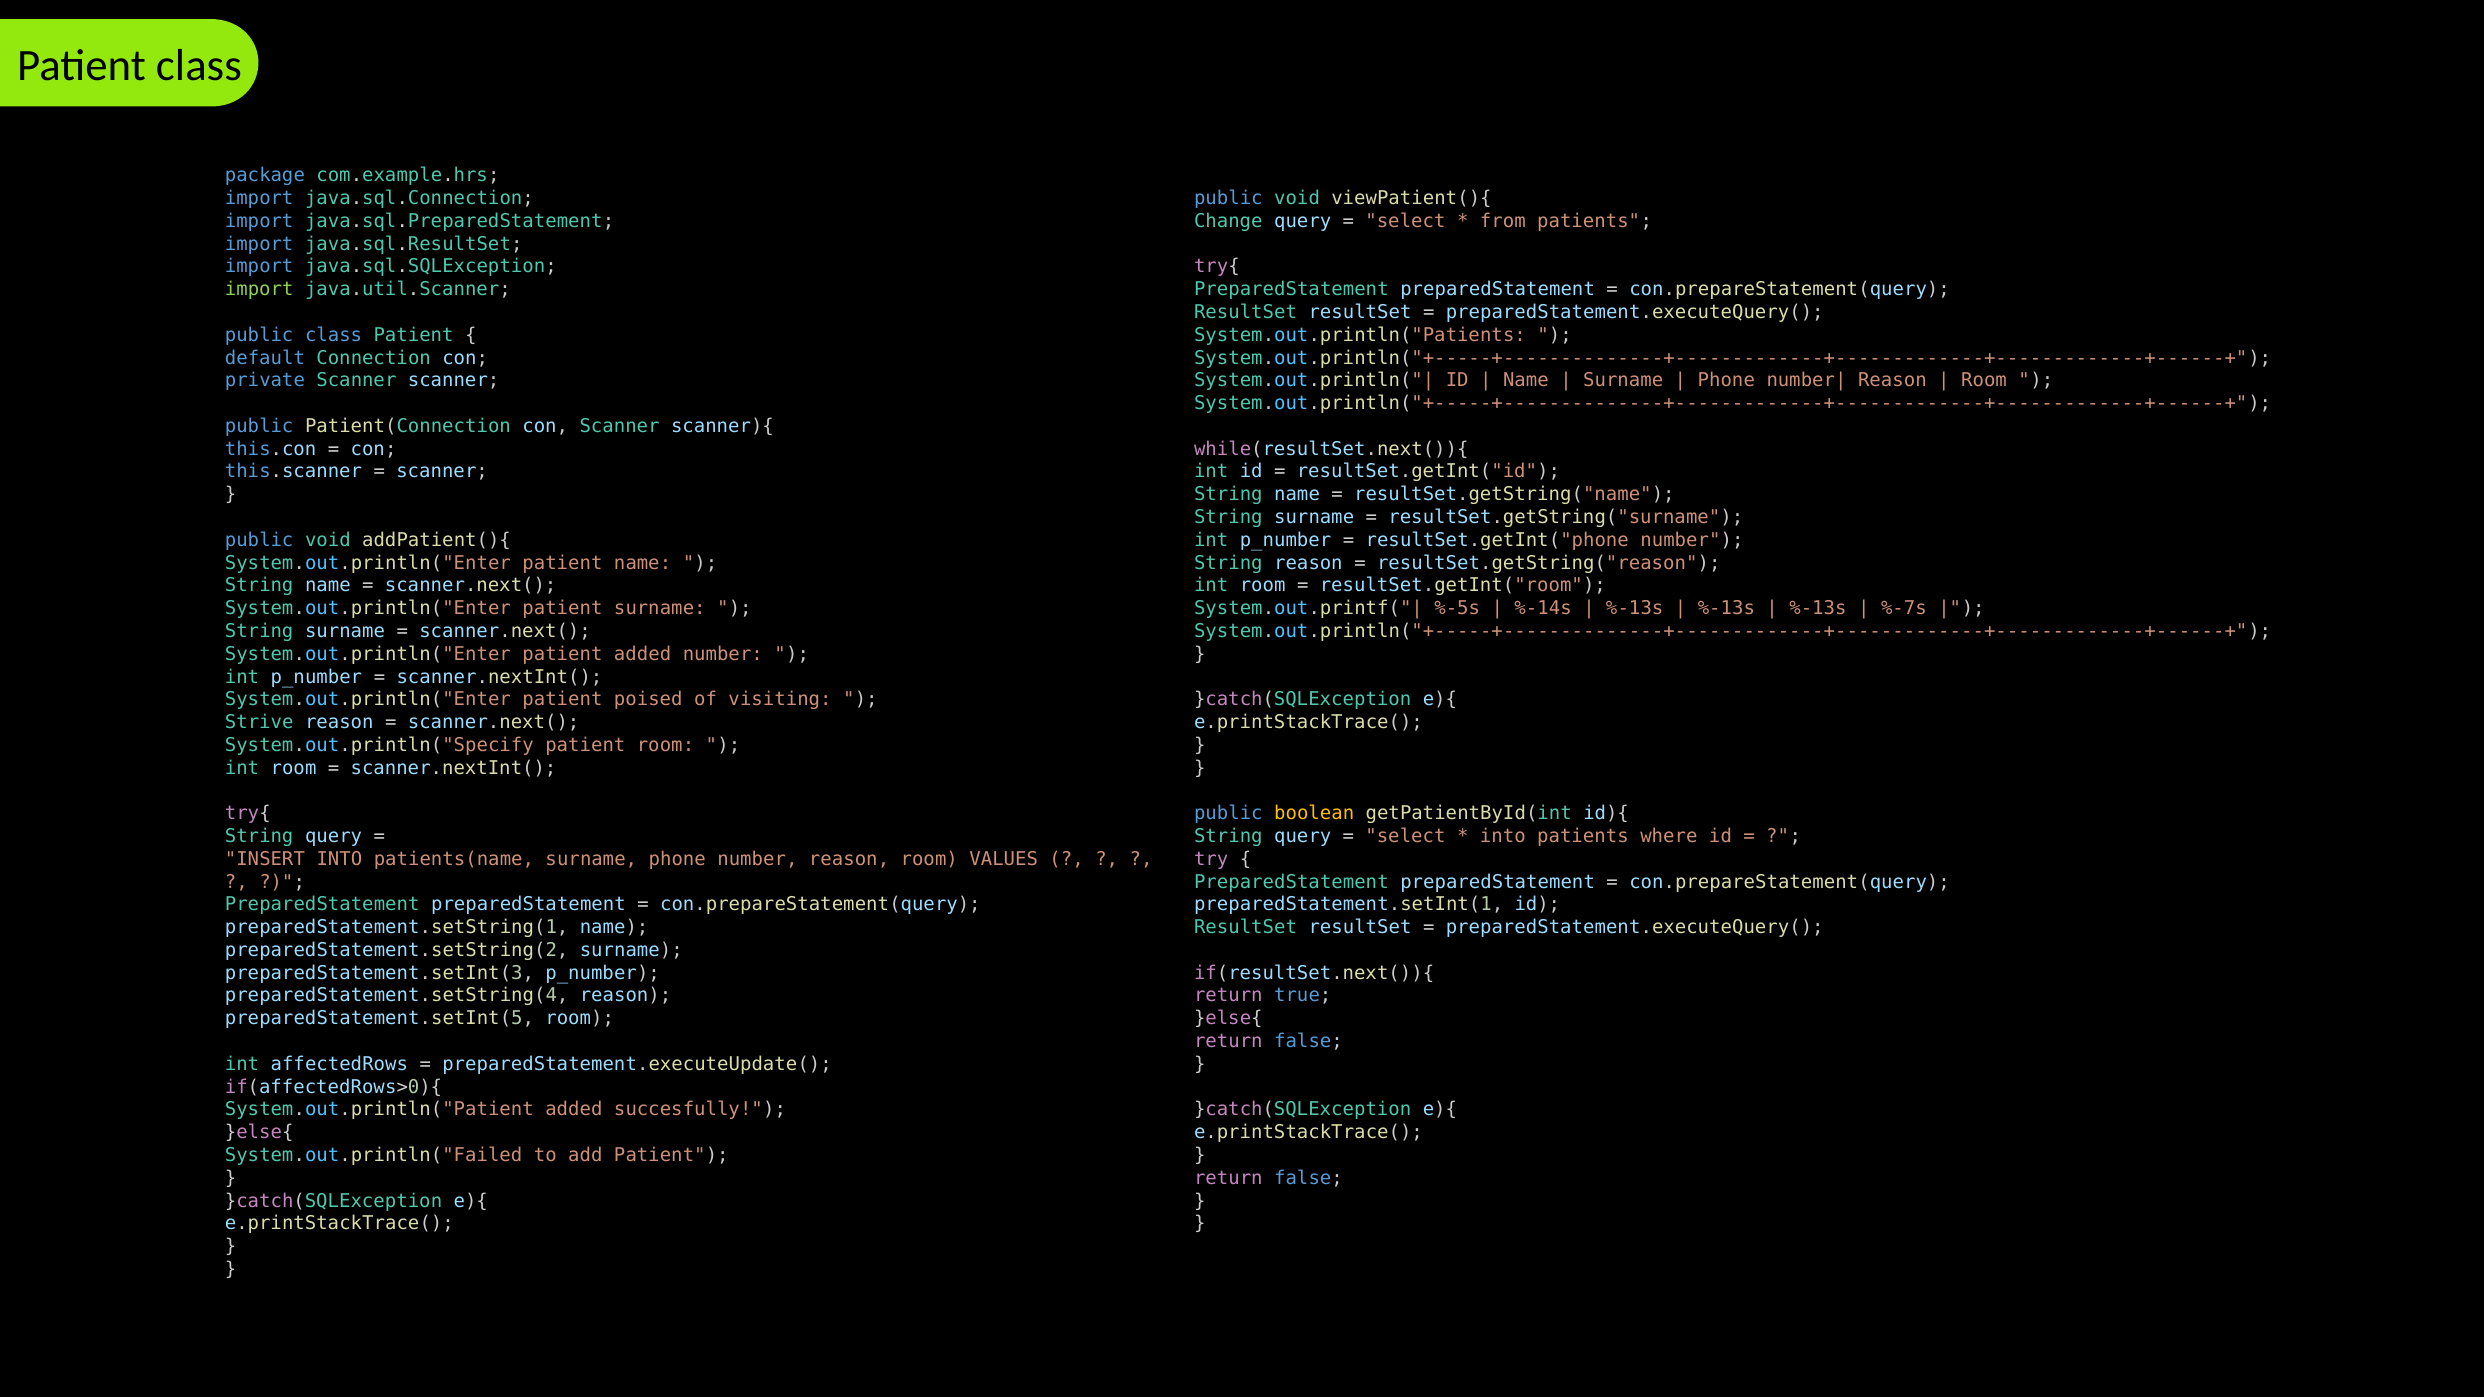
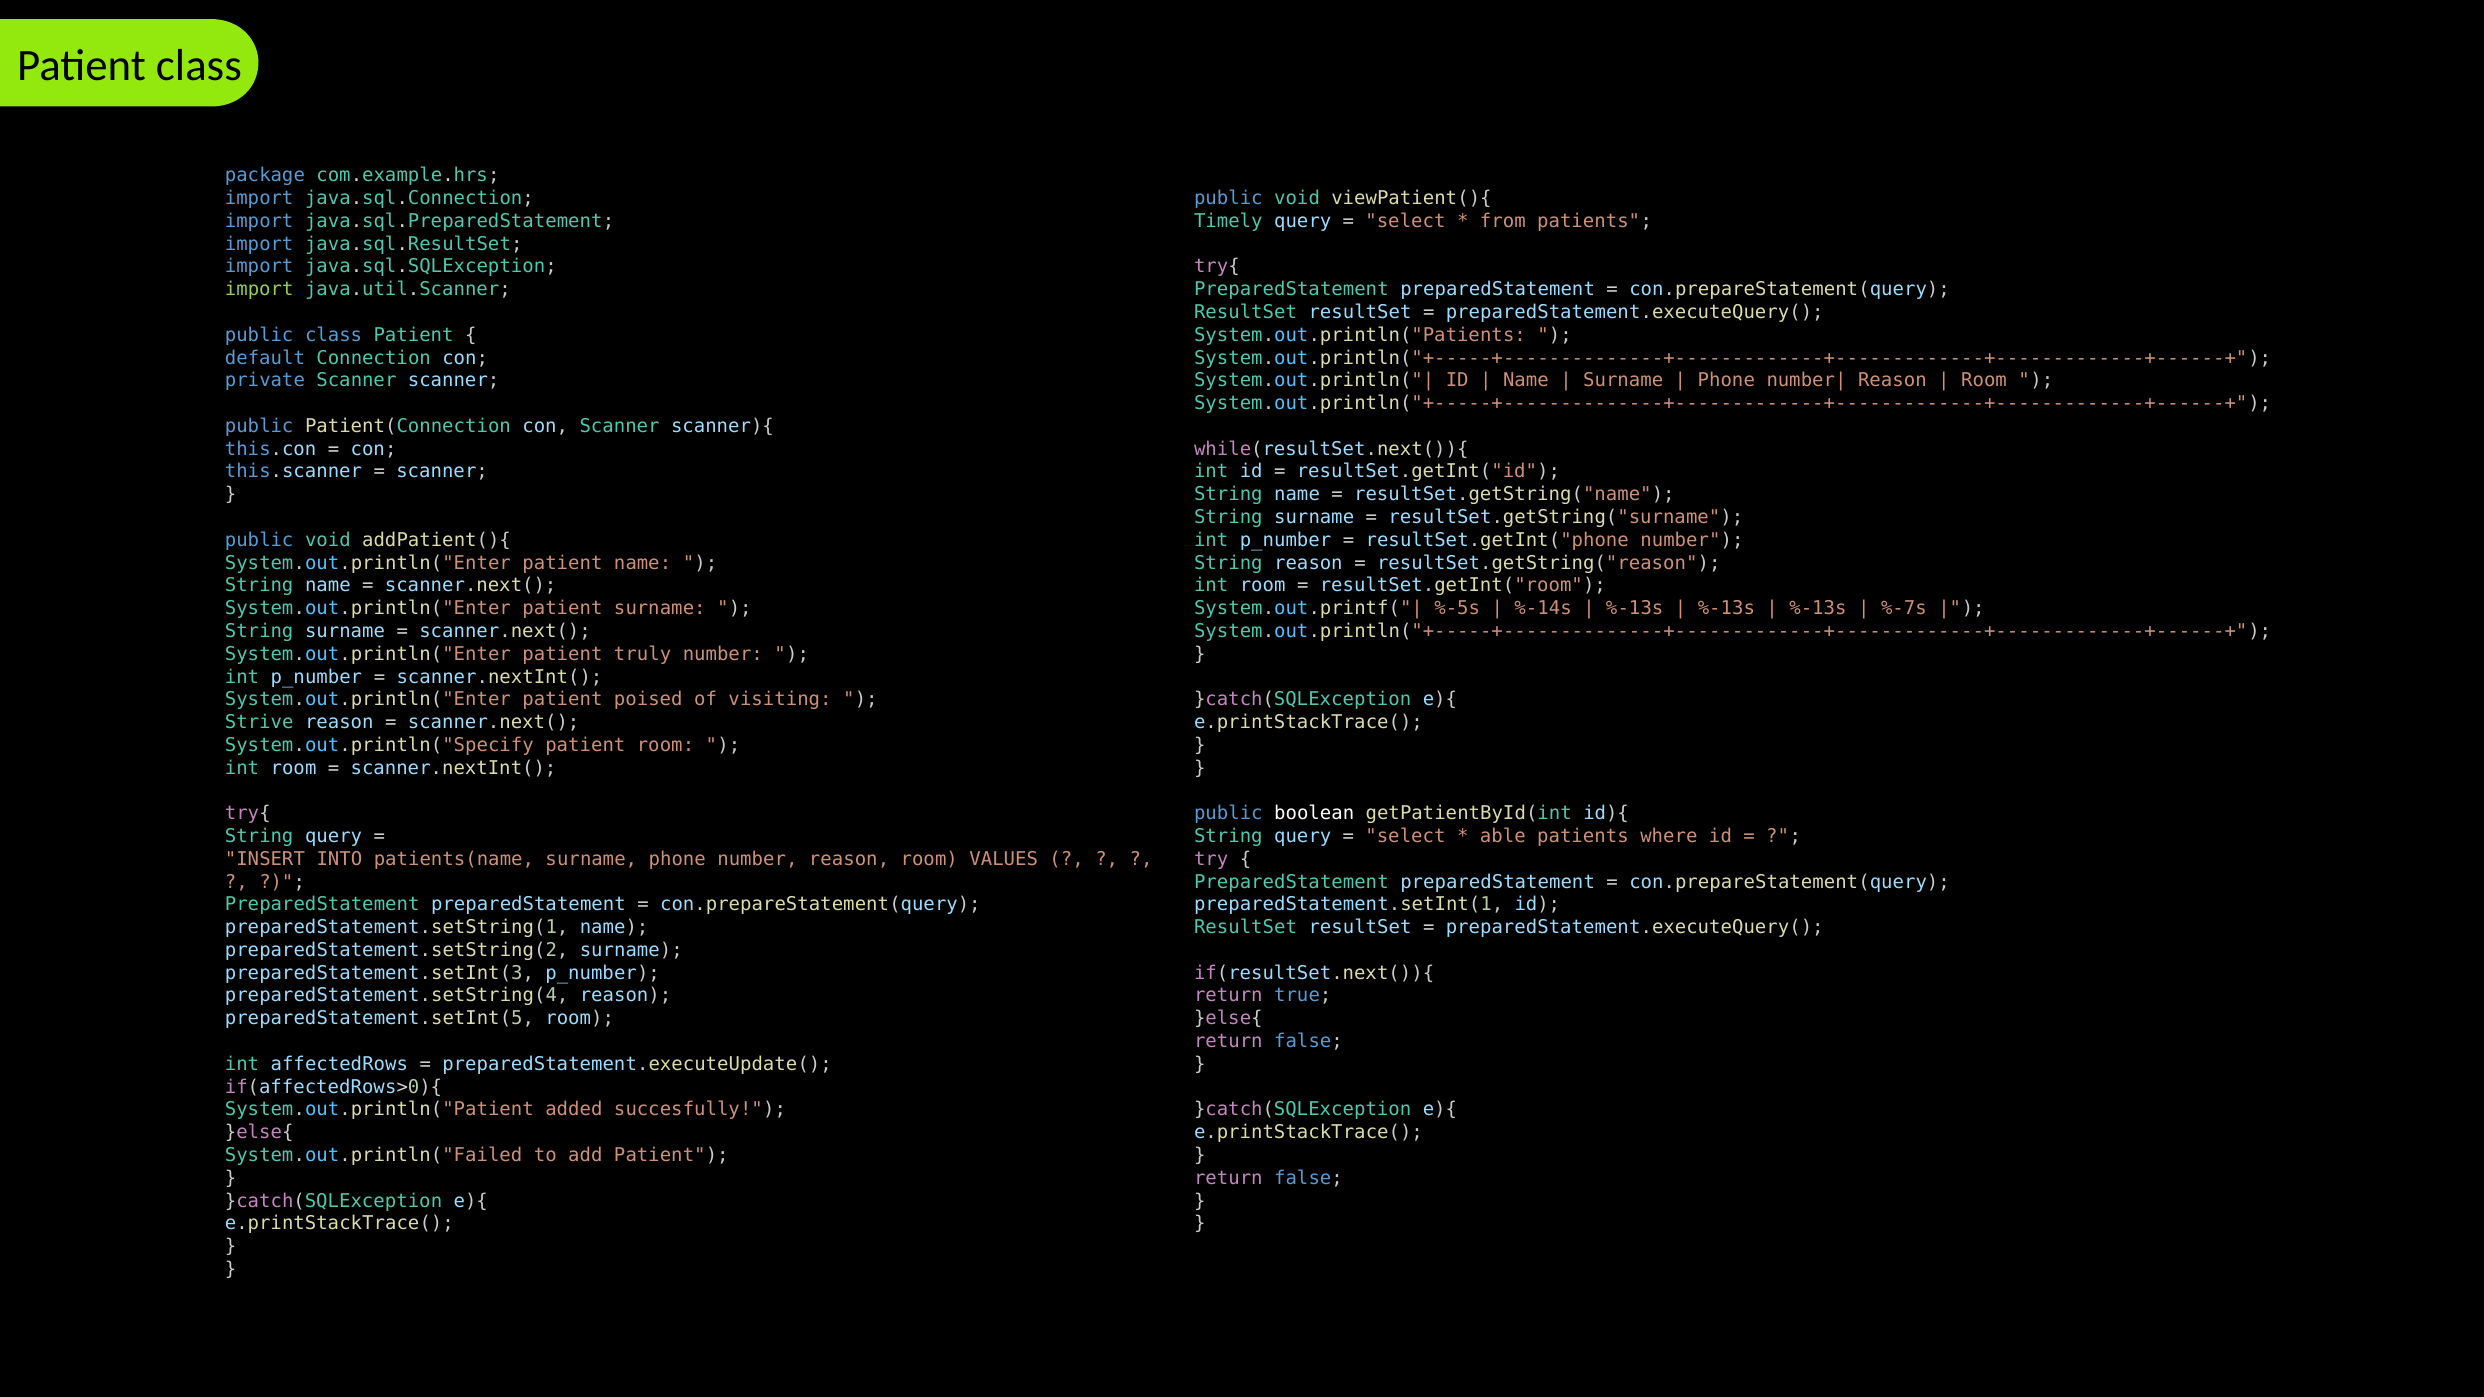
Change: Change -> Timely
patient added: added -> truly
boolean colour: yellow -> white
into at (1503, 836): into -> able
